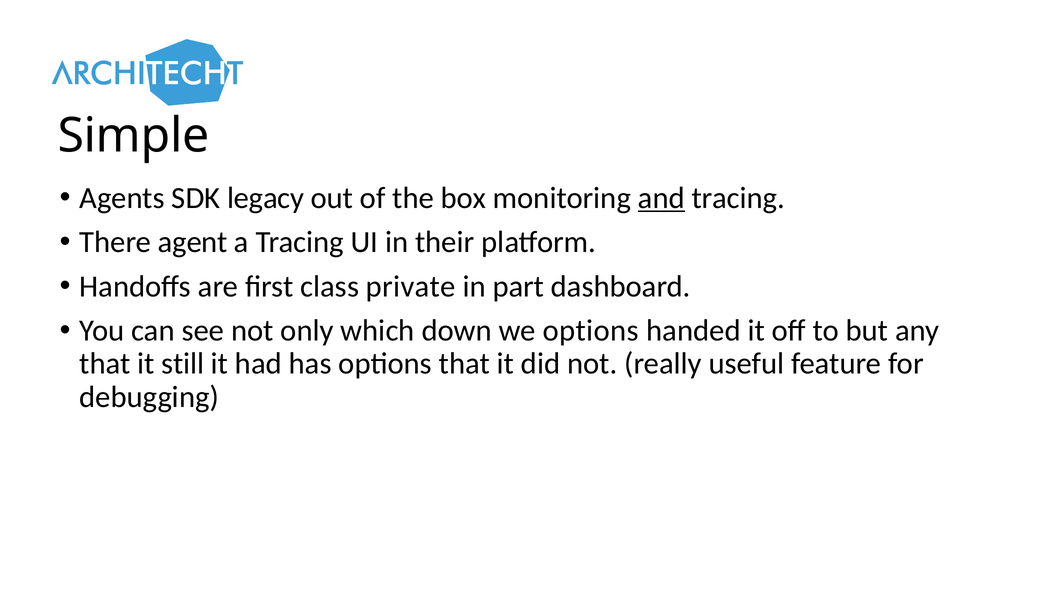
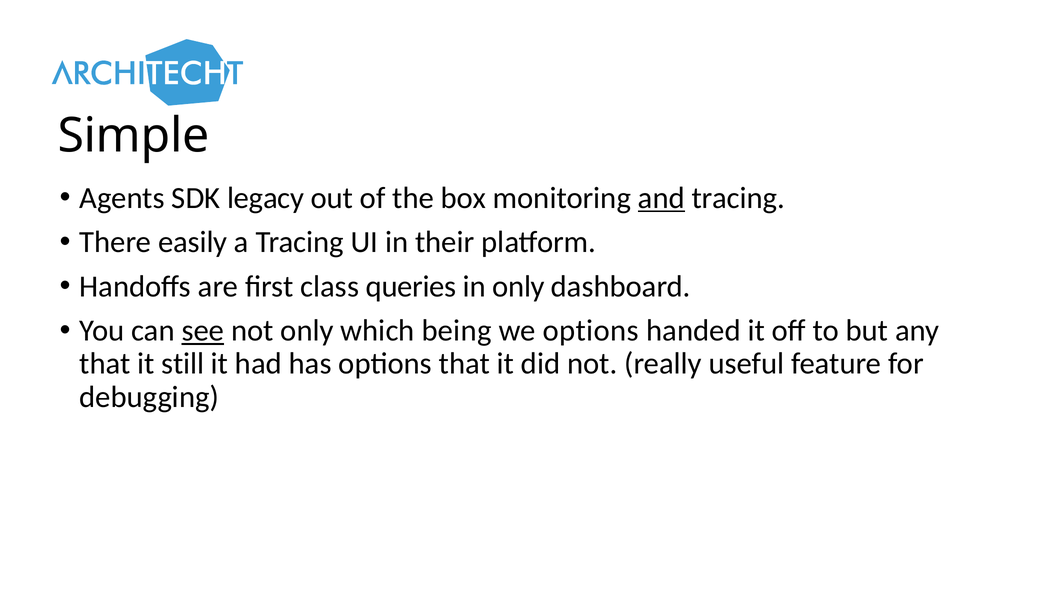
agent: agent -> easily
private: private -> queries
in part: part -> only
see underline: none -> present
down: down -> being
